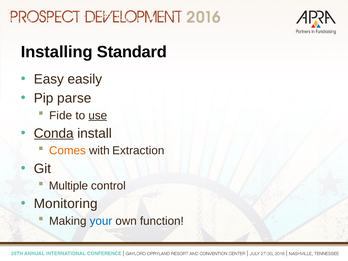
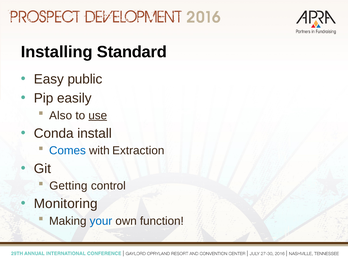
easily: easily -> public
parse: parse -> easily
Fide: Fide -> Also
Conda underline: present -> none
Comes colour: orange -> blue
Multiple: Multiple -> Getting
